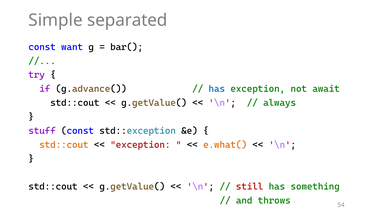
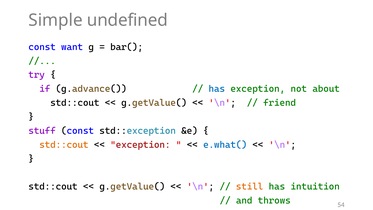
separated: separated -> undefined
await: await -> about
always: always -> friend
e.what( colour: orange -> blue
still colour: red -> orange
something: something -> intuition
